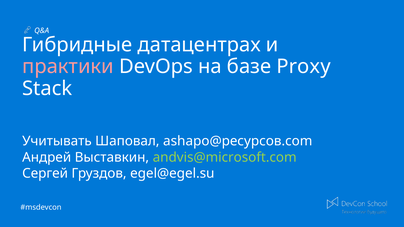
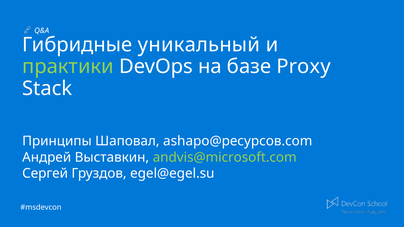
датацентрах: датацентрах -> уникальный
практики colour: pink -> light green
Учитывать: Учитывать -> Принципы
